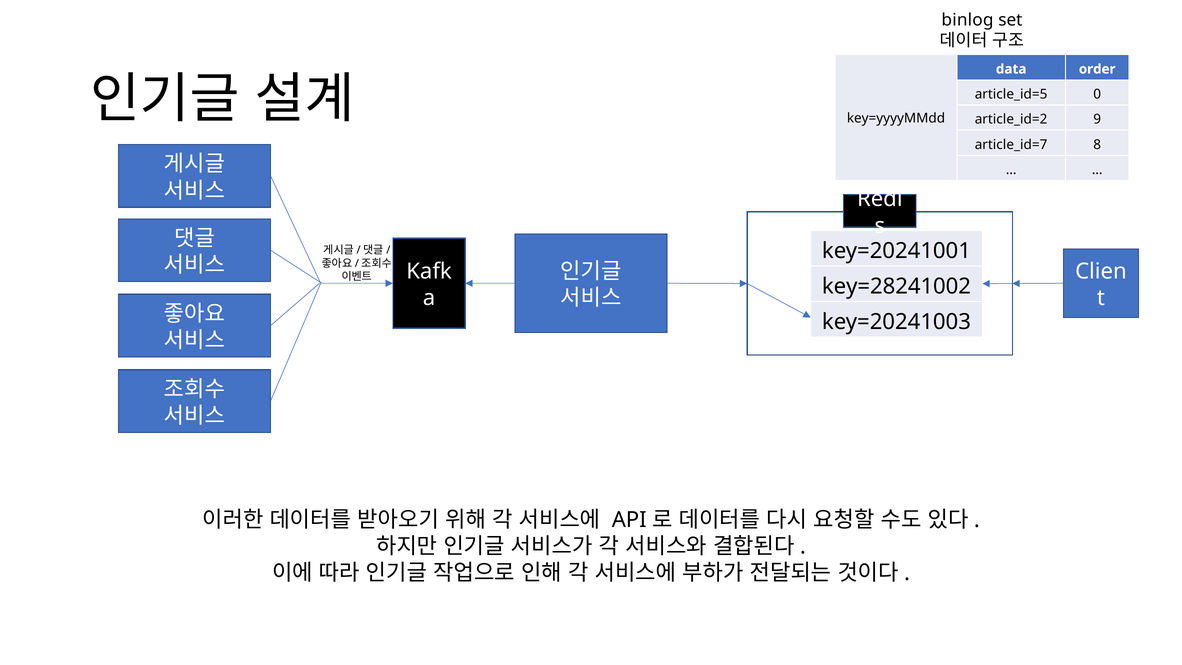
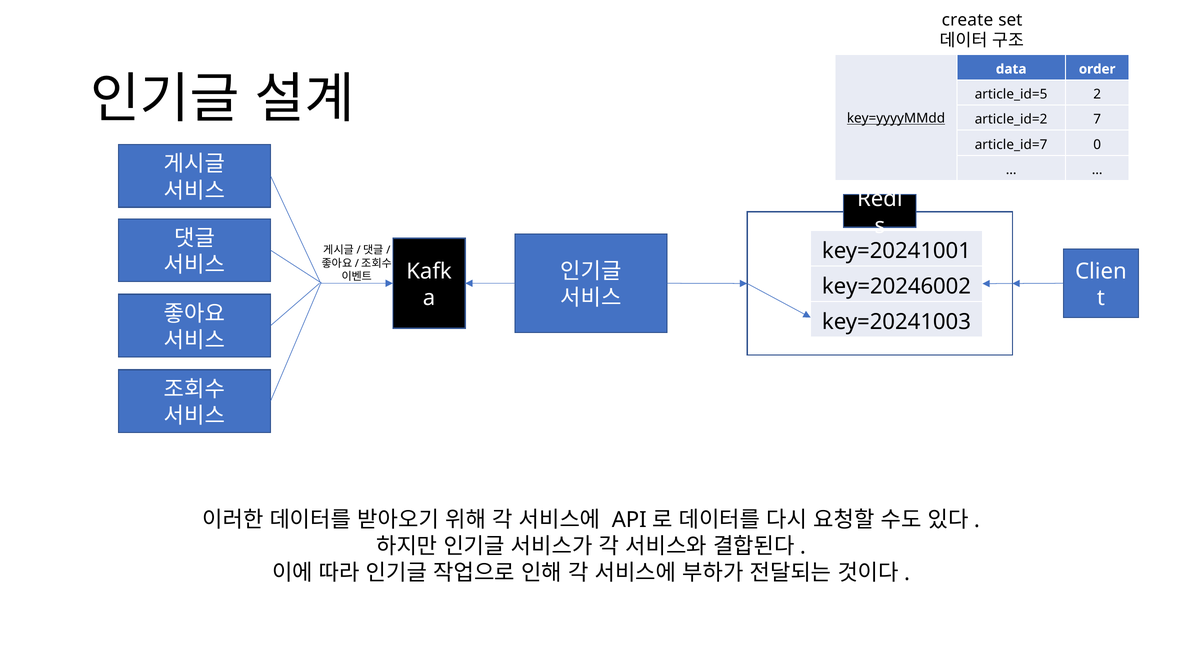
binlog: binlog -> create
0: 0 -> 2
key=yyyyMMdd underline: none -> present
9: 9 -> 7
8: 8 -> 0
key=28241002: key=28241002 -> key=20246002
